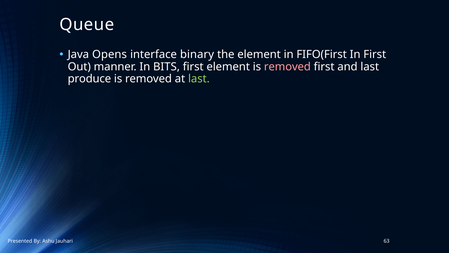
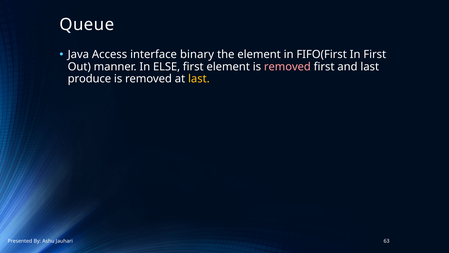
Opens: Opens -> Access
BITS: BITS -> ELSE
last at (199, 79) colour: light green -> yellow
